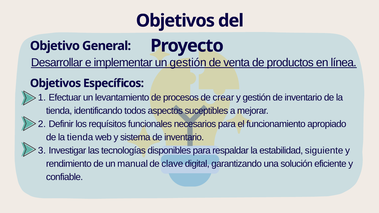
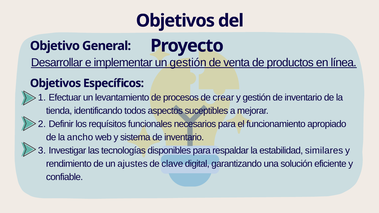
tienda at (80, 137): tienda -> ancho
siguiente: siguiente -> similares
manual: manual -> ajustes
